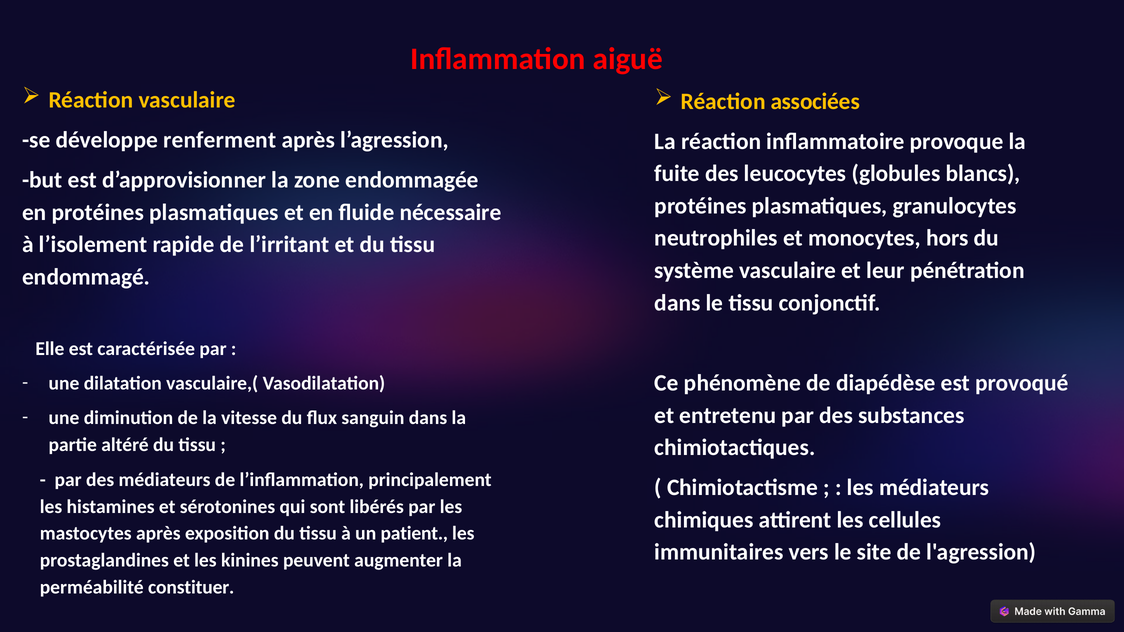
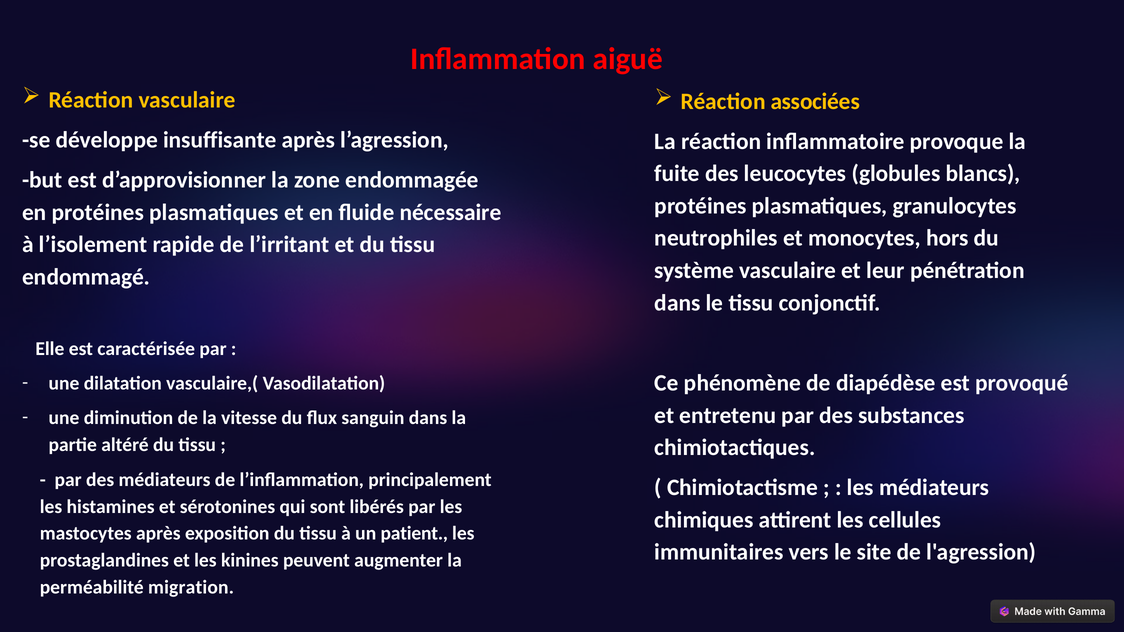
renferment: renferment -> insuffisante
constituer: constituer -> migration
